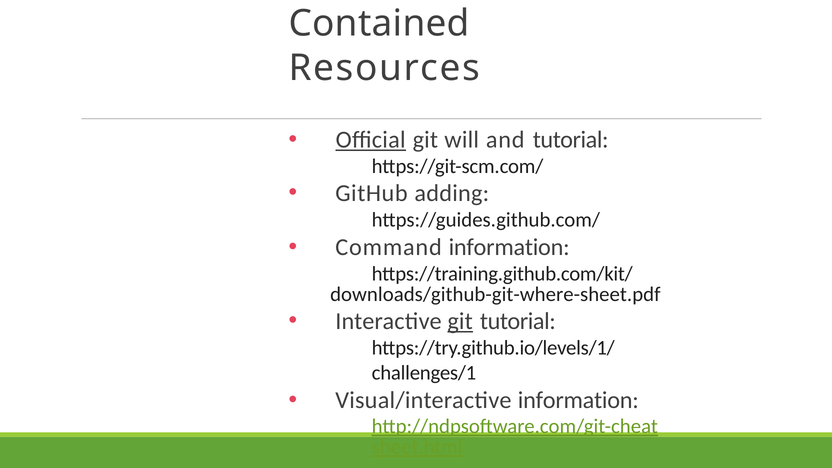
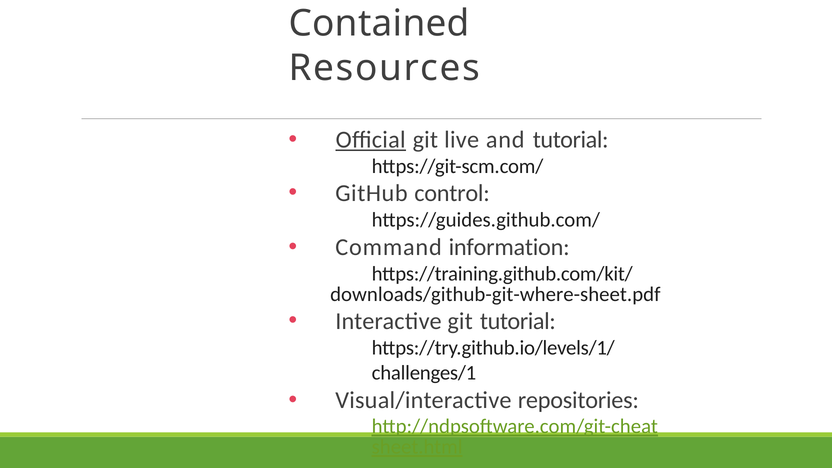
will: will -> live
adding: adding -> control
git at (460, 321) underline: present -> none
Visual/interactive information: information -> repositories
